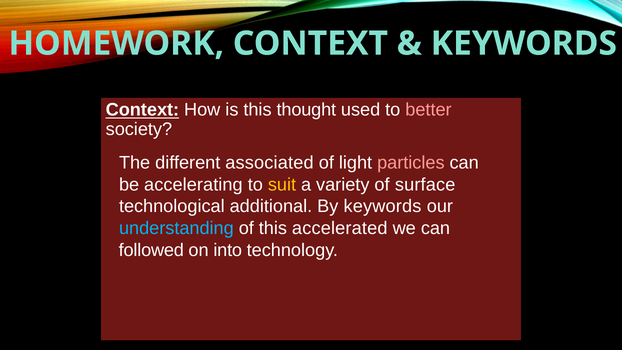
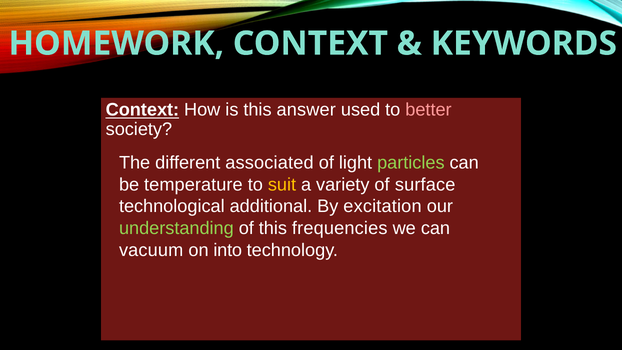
thought: thought -> answer
particles colour: pink -> light green
accelerating: accelerating -> temperature
By keywords: keywords -> excitation
understanding colour: light blue -> light green
accelerated: accelerated -> frequencies
followed: followed -> vacuum
